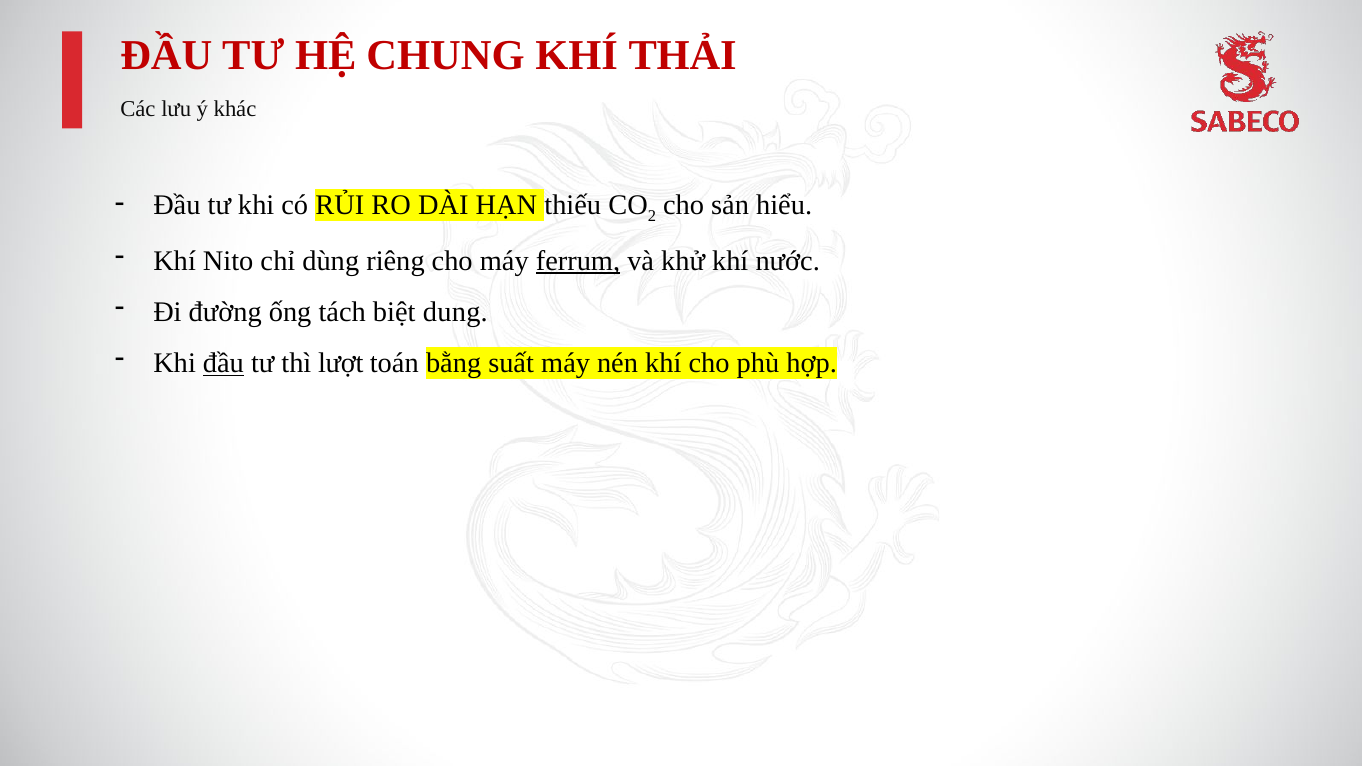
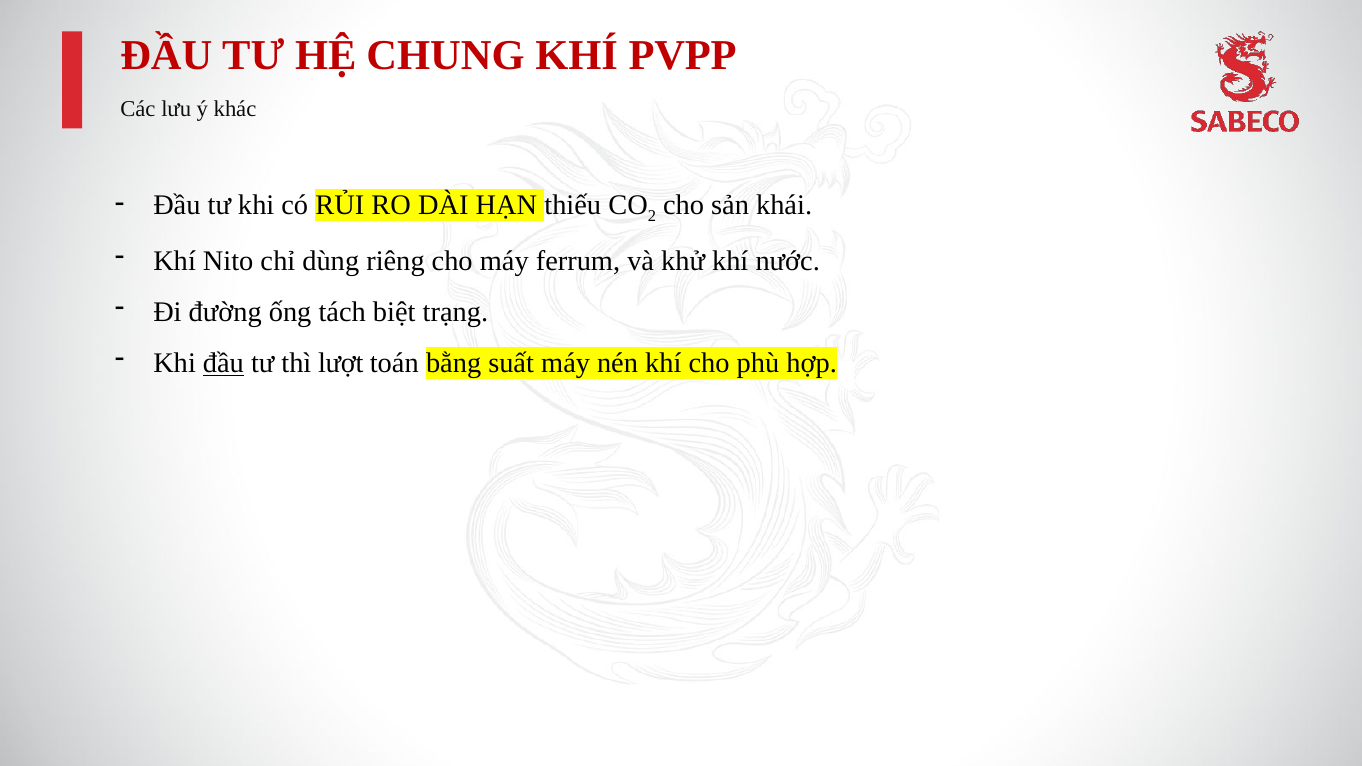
THẢI: THẢI -> PVPP
hiểu: hiểu -> khái
ferrum underline: present -> none
dung: dung -> trạng
